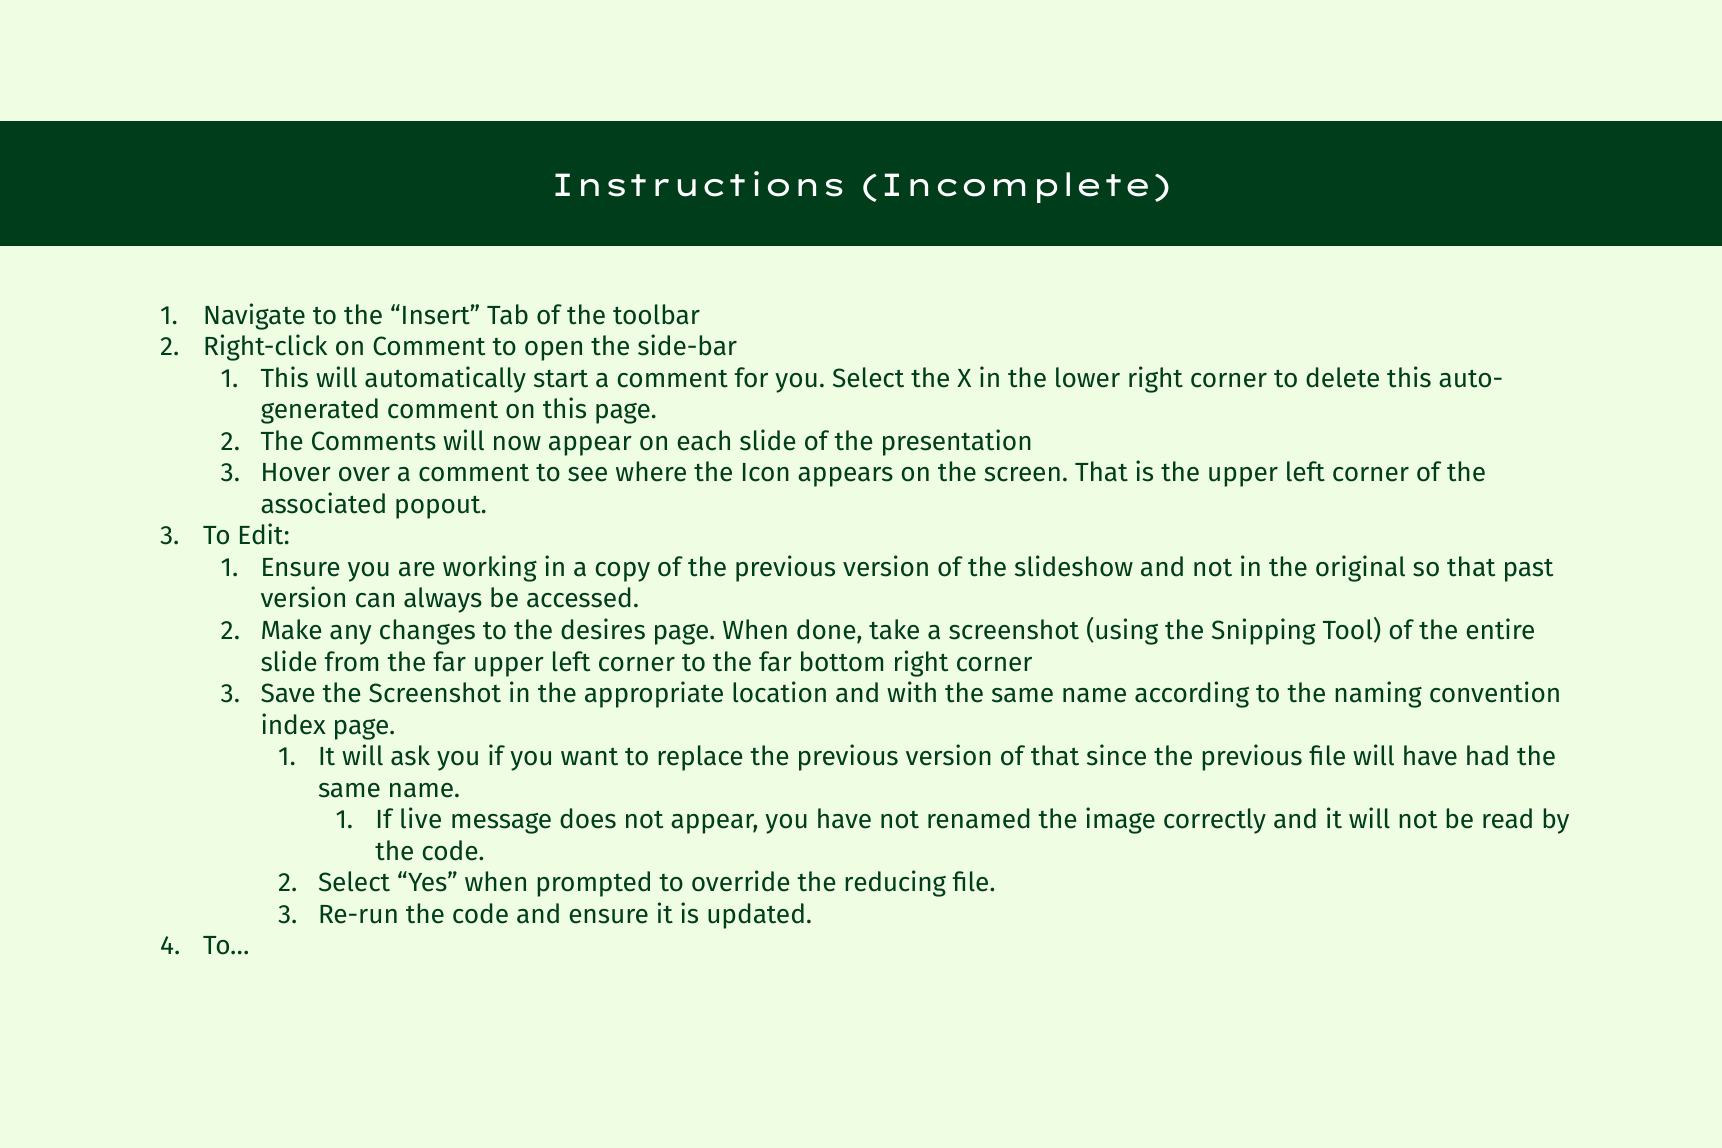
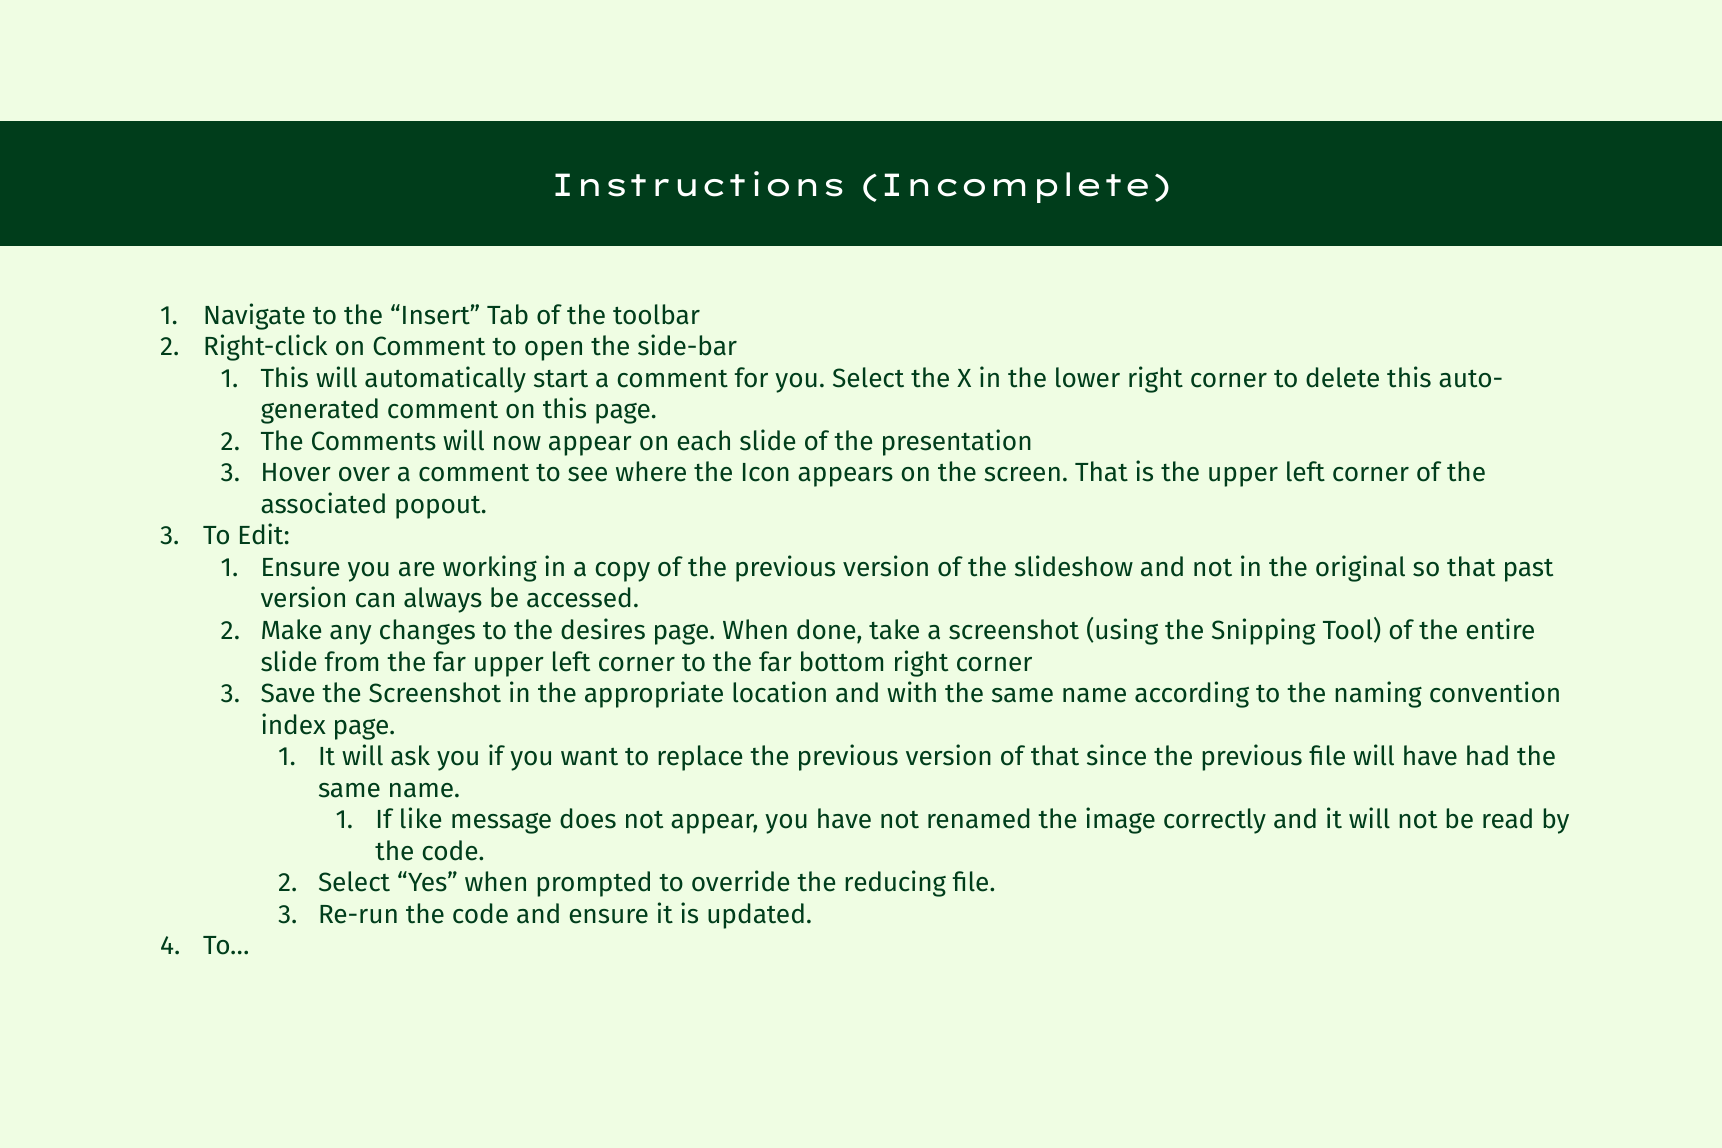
live: live -> like
